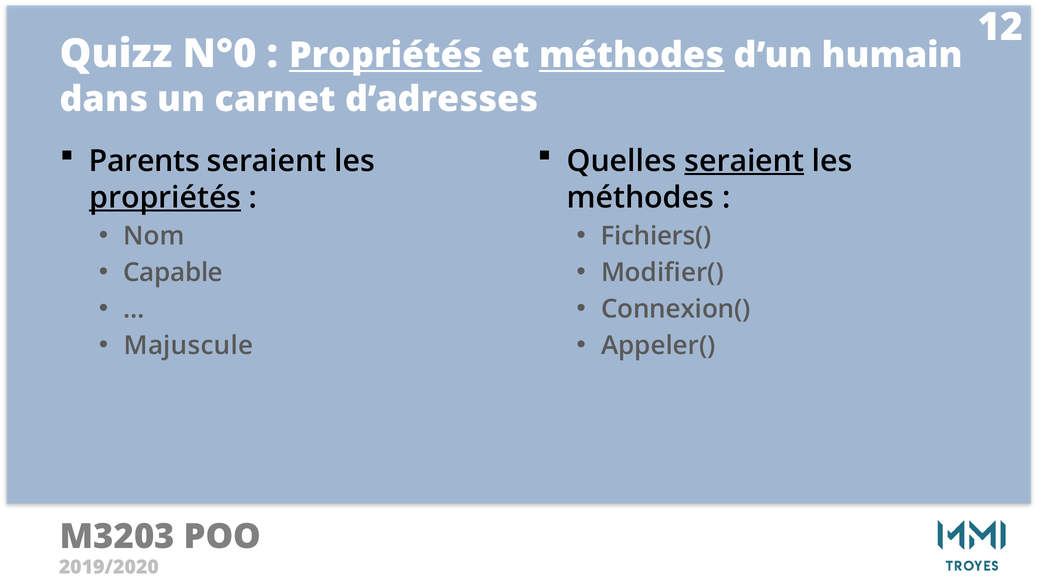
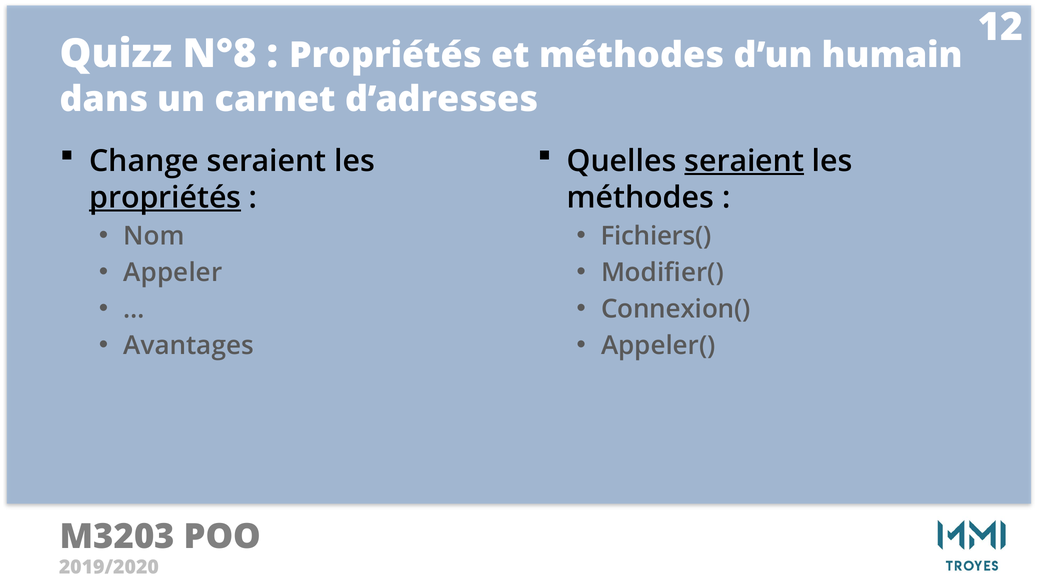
N°0: N°0 -> N°8
Propriétés at (386, 56) underline: present -> none
méthodes at (632, 56) underline: present -> none
Parents: Parents -> Change
Capable: Capable -> Appeler
Majuscule: Majuscule -> Avantages
